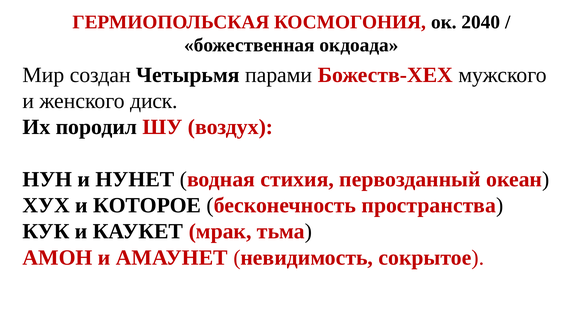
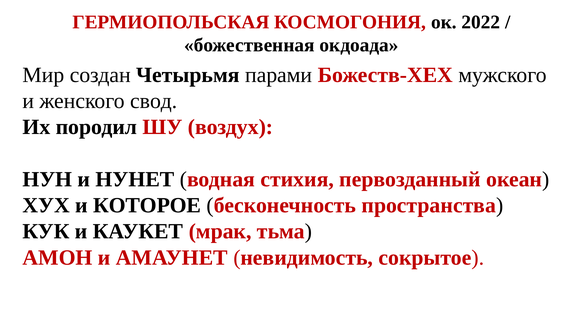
2040: 2040 -> 2022
диск: диск -> свод
